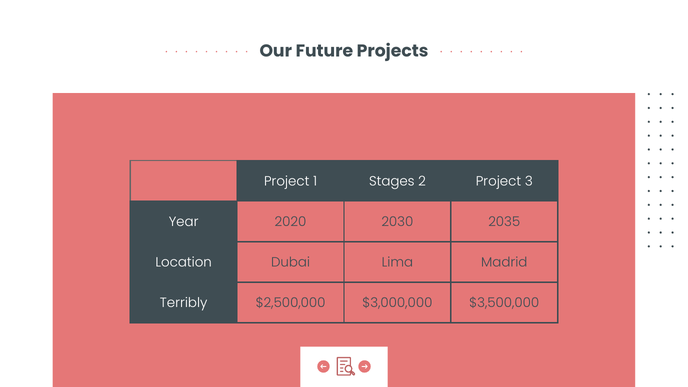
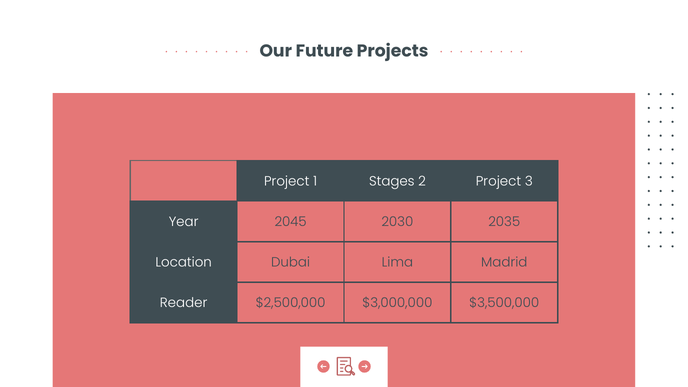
2020: 2020 -> 2045
Terribly: Terribly -> Reader
